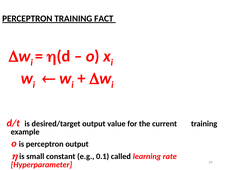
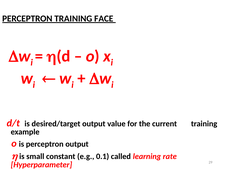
FACT: FACT -> FACE
